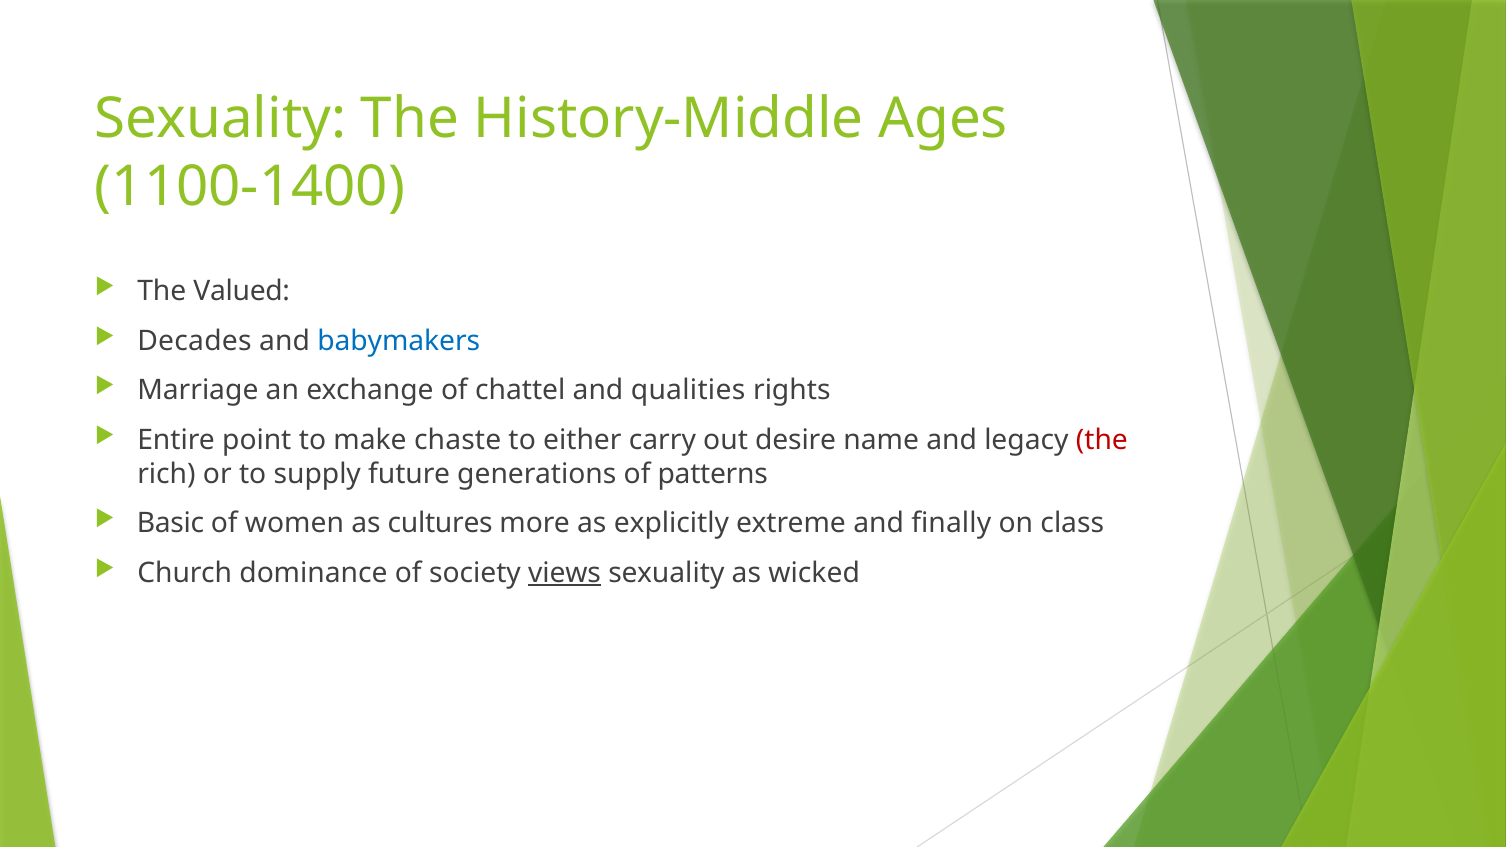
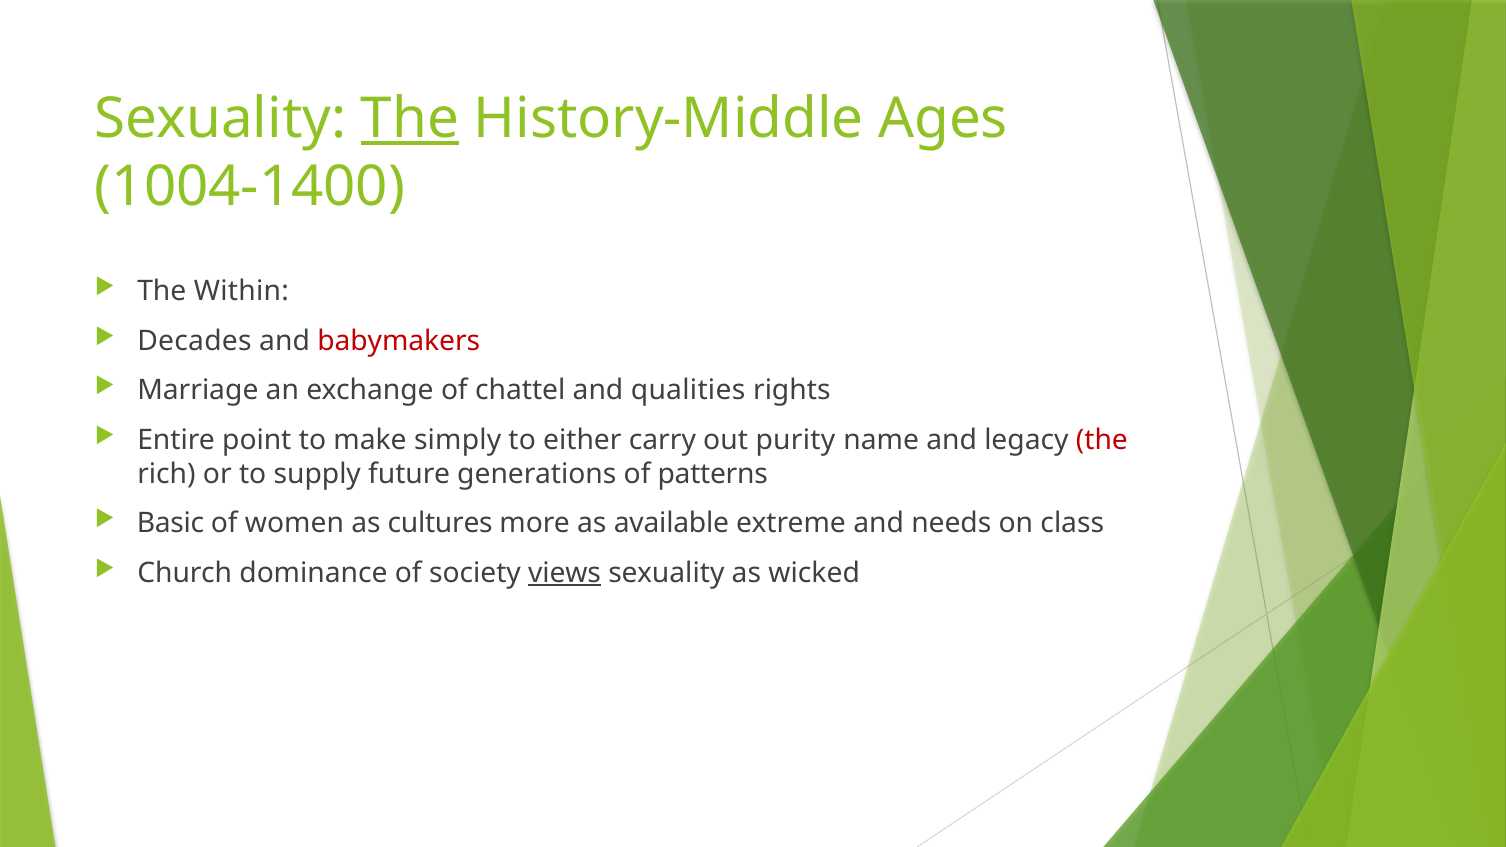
The at (410, 119) underline: none -> present
1100-1400: 1100-1400 -> 1004-1400
Valued: Valued -> Within
babymakers colour: blue -> red
chaste: chaste -> simply
desire: desire -> purity
explicitly: explicitly -> available
finally: finally -> needs
